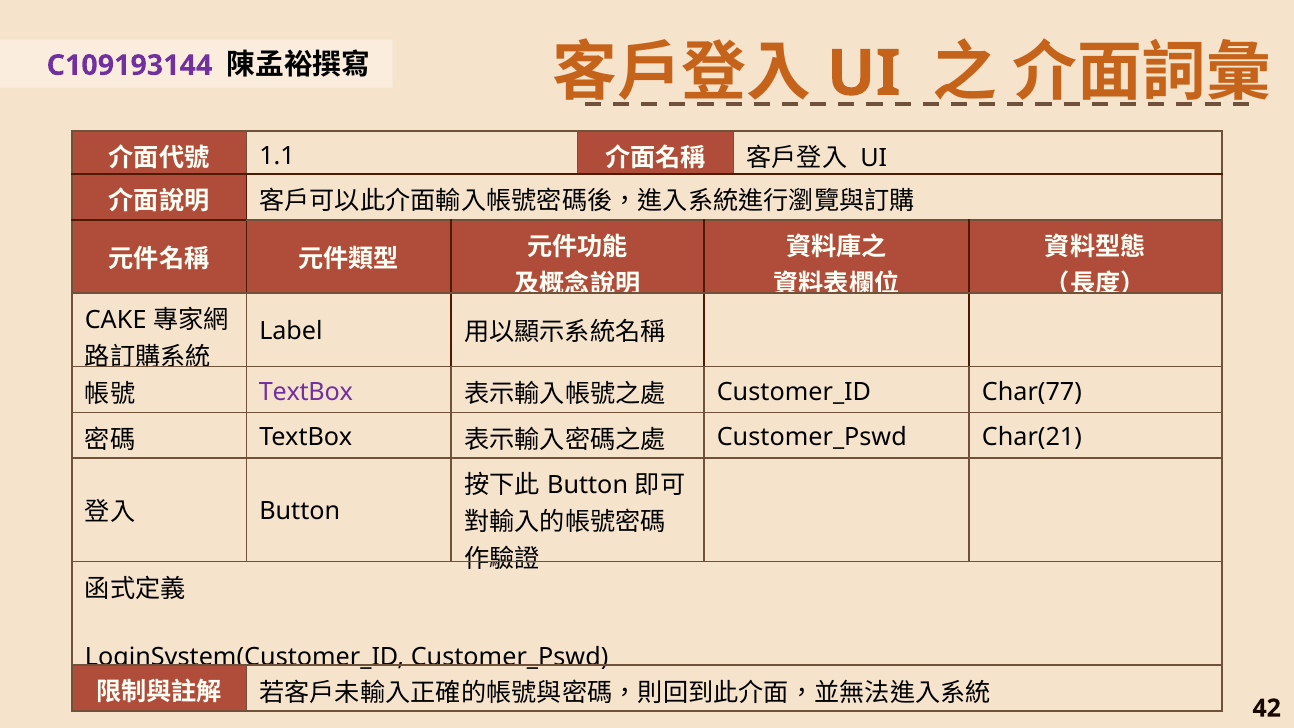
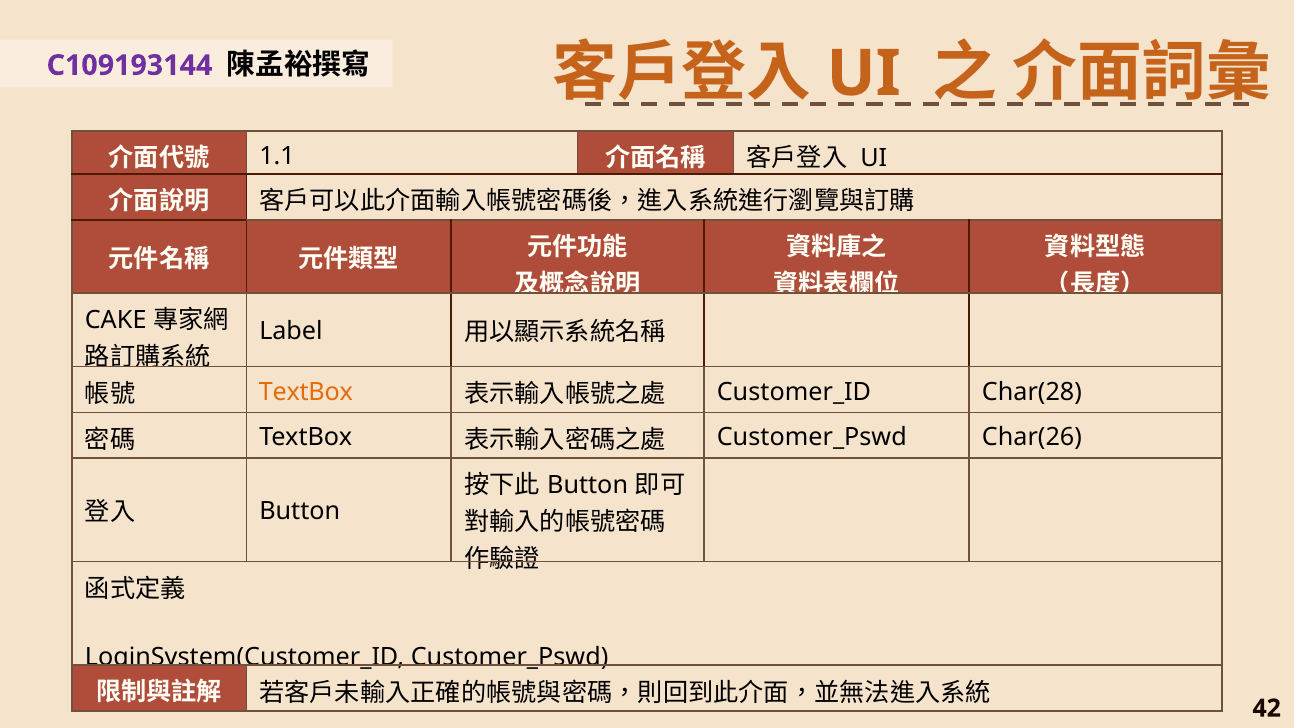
TextBox at (306, 392) colour: purple -> orange
Char(77: Char(77 -> Char(28
Char(21: Char(21 -> Char(26
